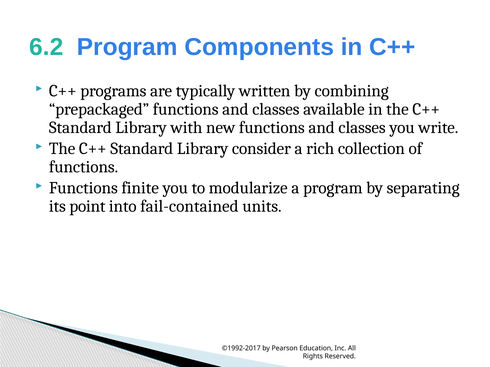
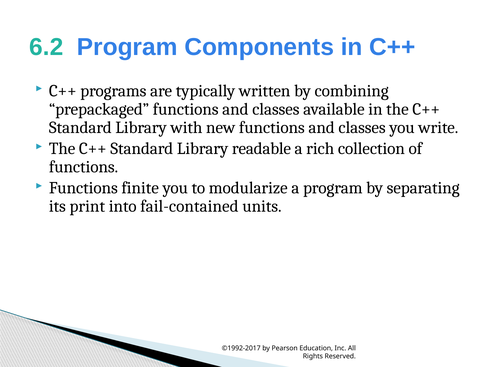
consider: consider -> readable
point: point -> print
